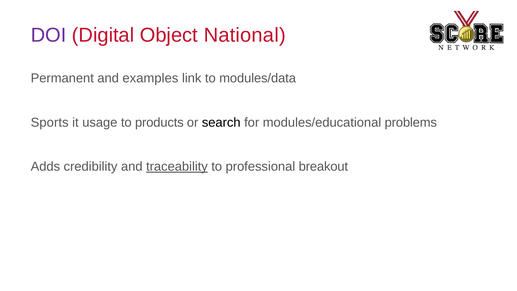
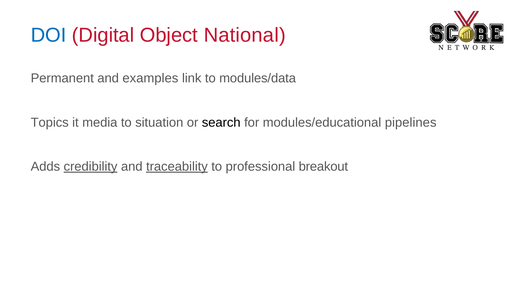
DOI colour: purple -> blue
Sports: Sports -> Topics
usage: usage -> media
products: products -> situation
problems: problems -> pipelines
credibility underline: none -> present
